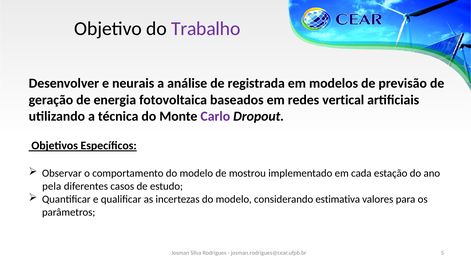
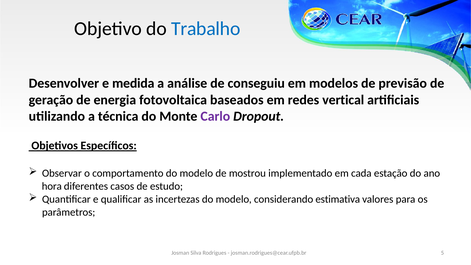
Trabalho colour: purple -> blue
neurais: neurais -> medida
registrada: registrada -> conseguiu
pela: pela -> hora
